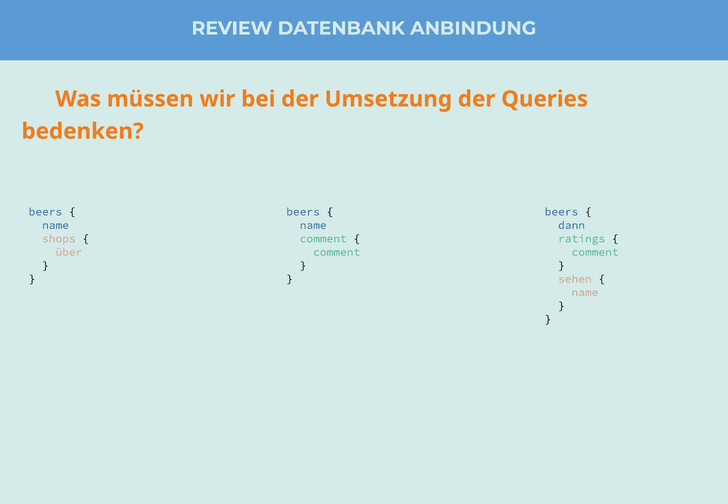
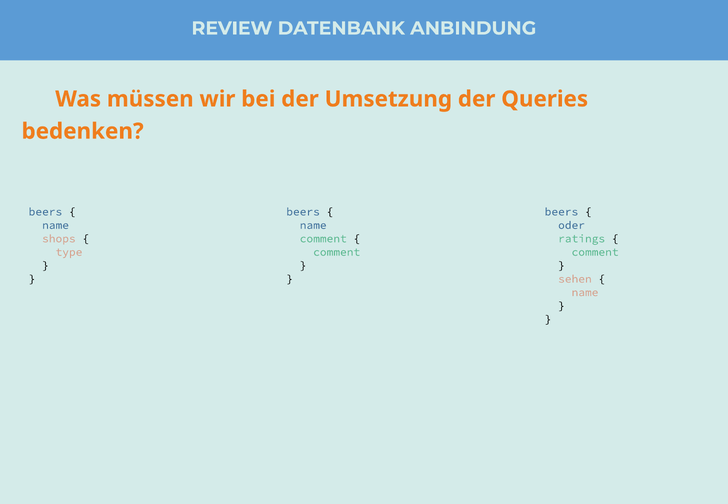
dann: dann -> oder
über: über -> type
